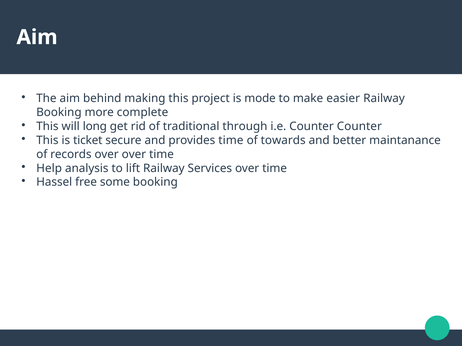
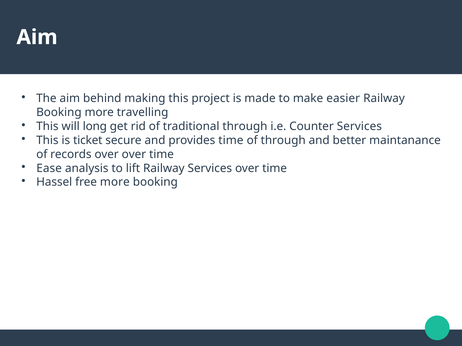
mode: mode -> made
complete: complete -> travelling
Counter Counter: Counter -> Services
of towards: towards -> through
Help: Help -> Ease
free some: some -> more
